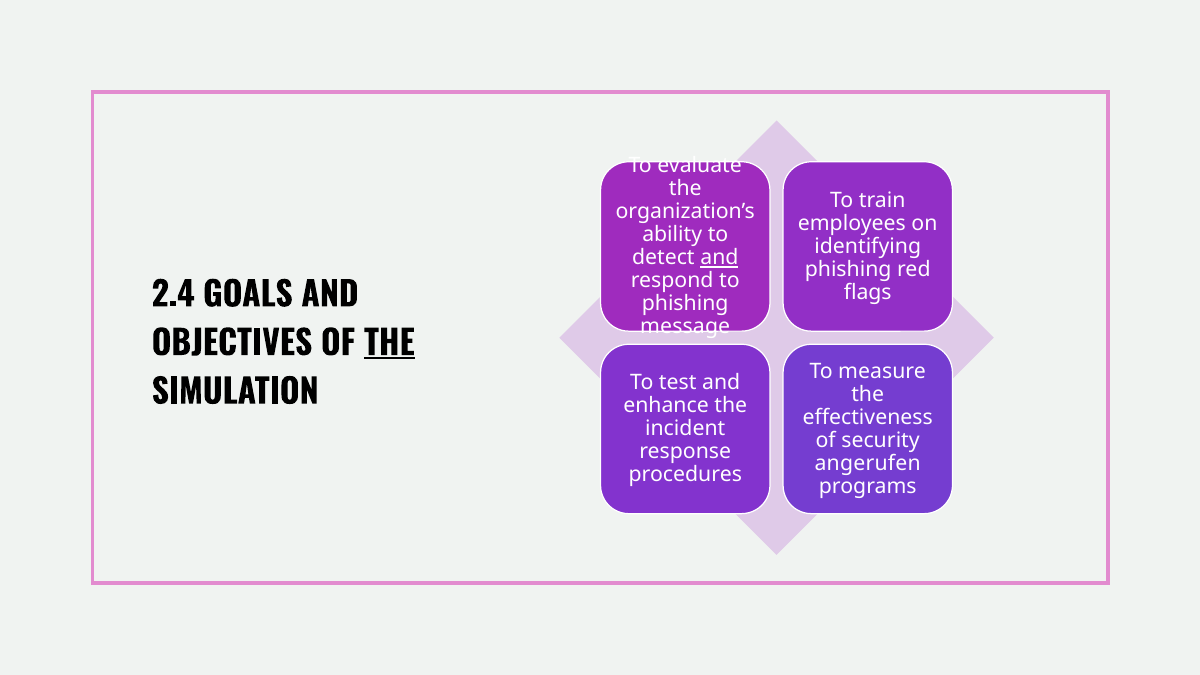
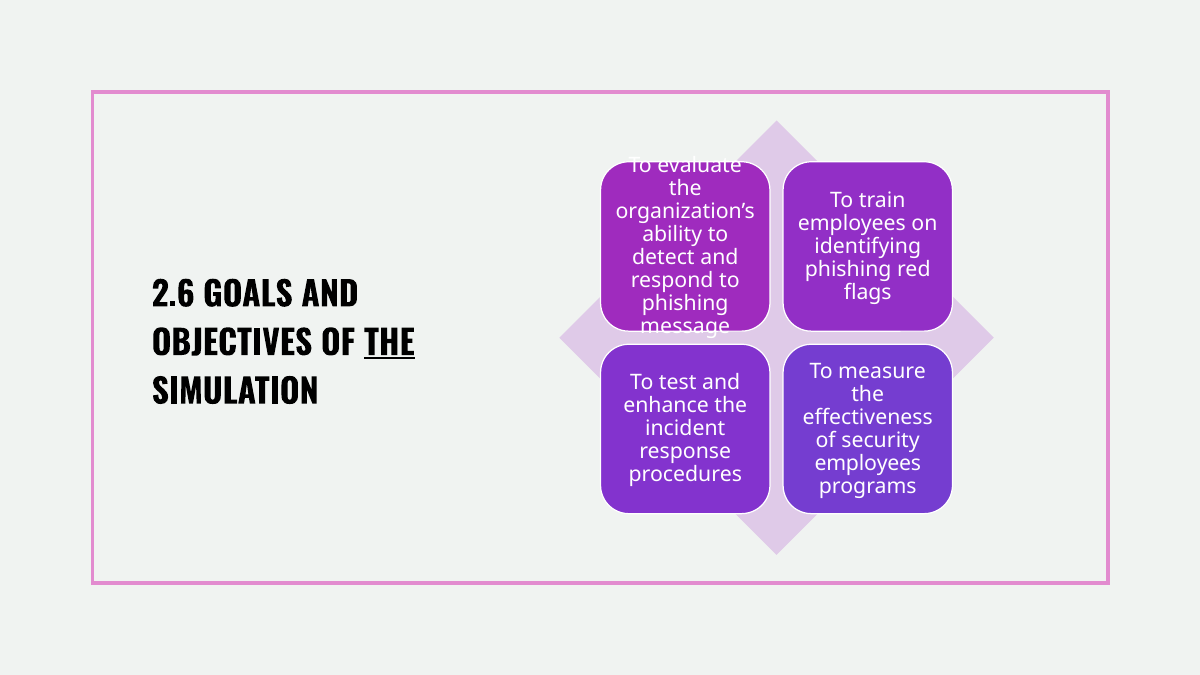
and at (719, 258) underline: present -> none
2.4: 2.4 -> 2.6
angerufen at (868, 463): angerufen -> employees
